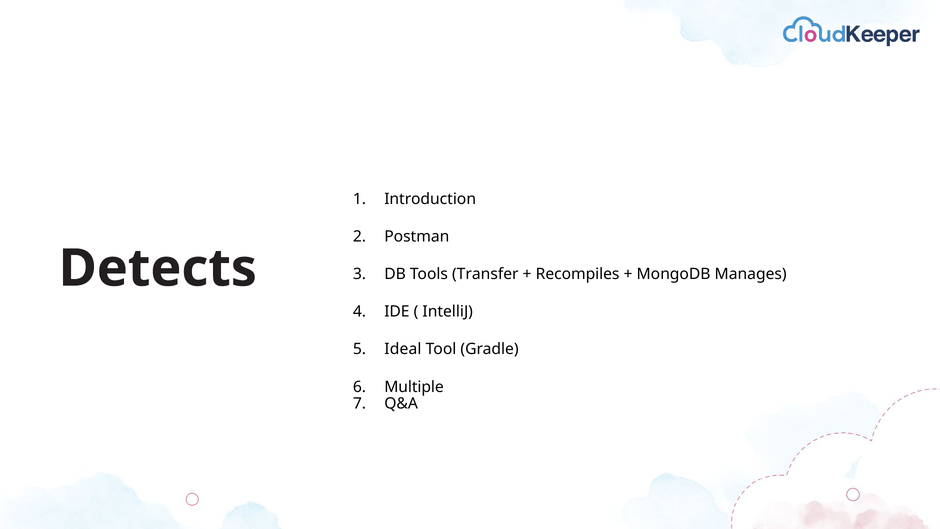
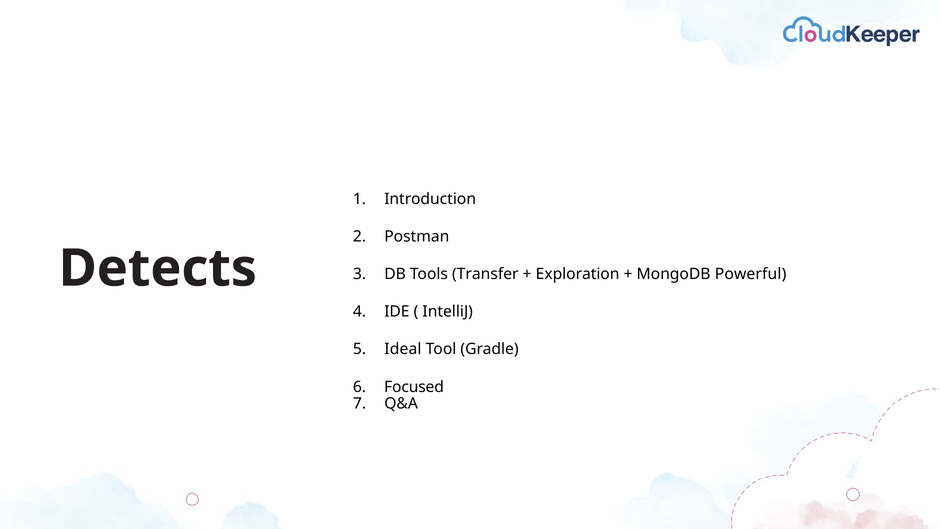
Recompiles: Recompiles -> Exploration
Manages: Manages -> Powerful
Multiple: Multiple -> Focused
